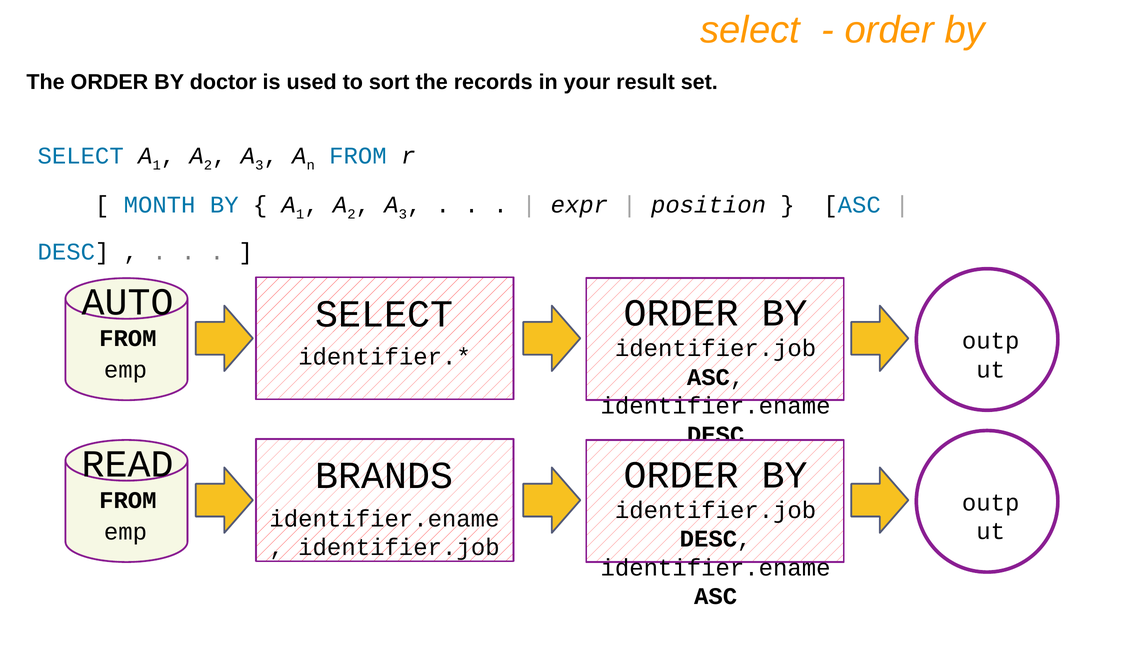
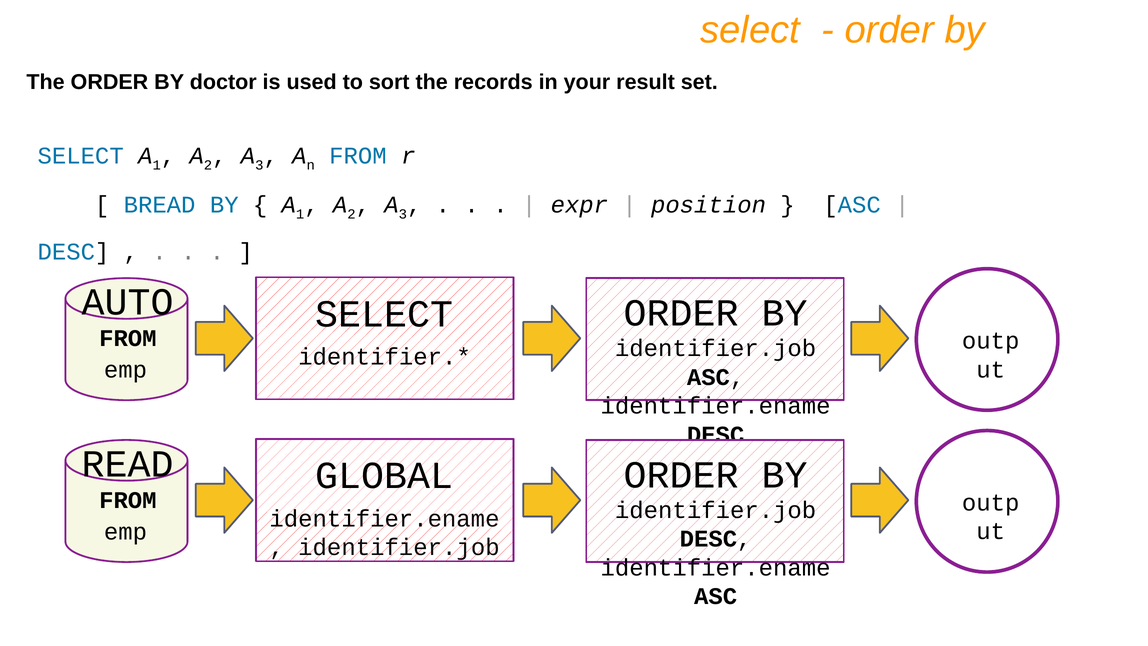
MONTH: MONTH -> BREAD
BRANDS: BRANDS -> GLOBAL
